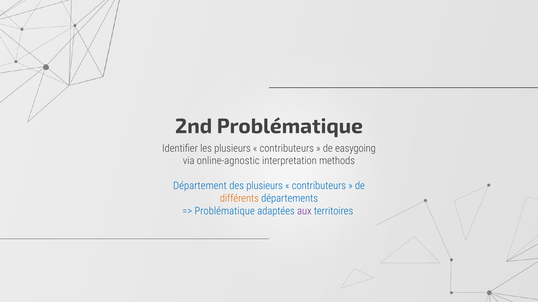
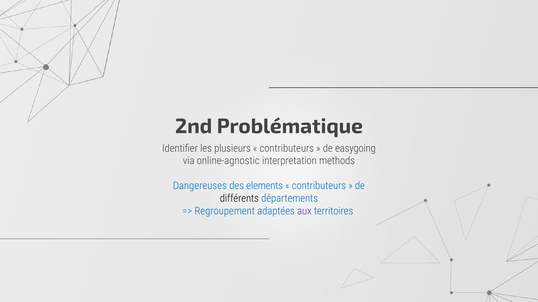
Département: Département -> Dangereuses
des plusieurs: plusieurs -> elements
différents colour: orange -> black
Problématique at (225, 211): Problématique -> Regroupement
